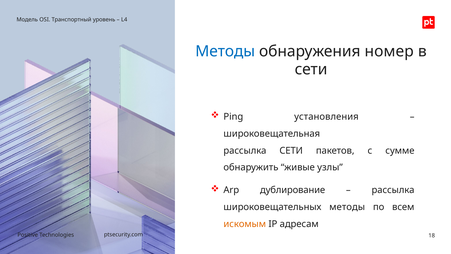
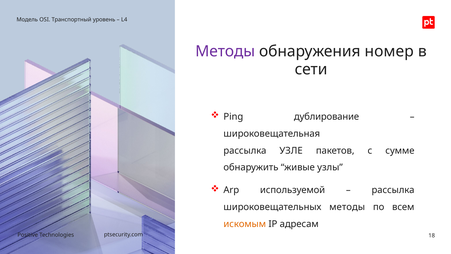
Методы at (225, 51) colour: blue -> purple
установления: установления -> дублирование
рассылка СЕТИ: СЕТИ -> УЗЛЕ
дублирование: дублирование -> используемой
